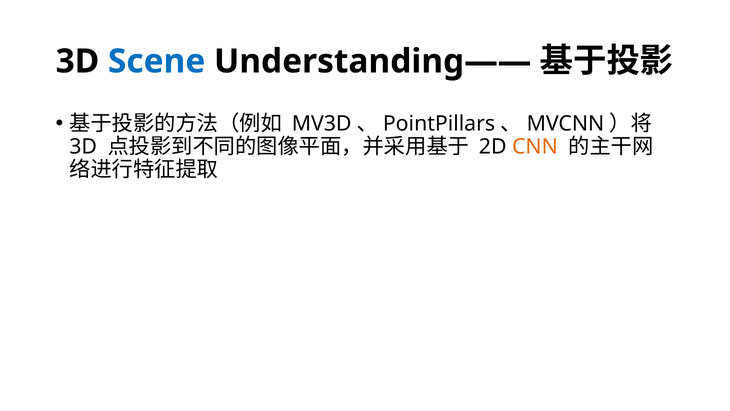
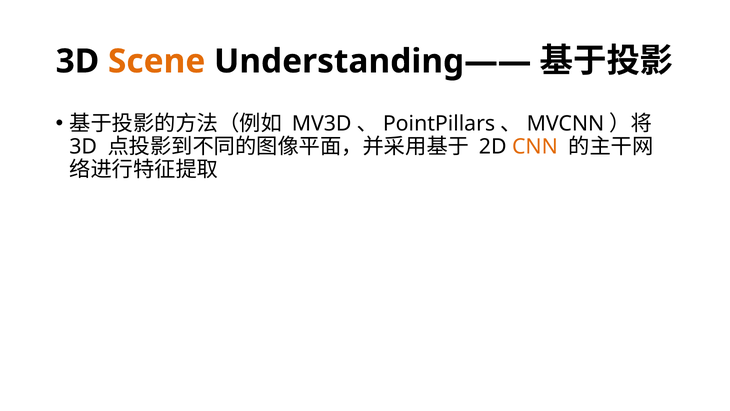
Scene colour: blue -> orange
